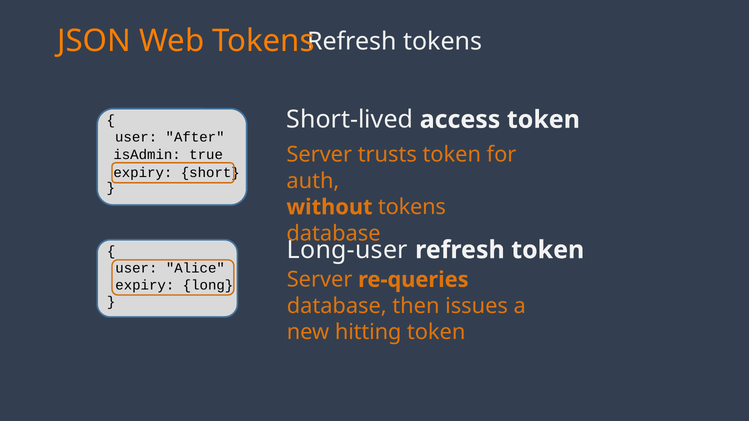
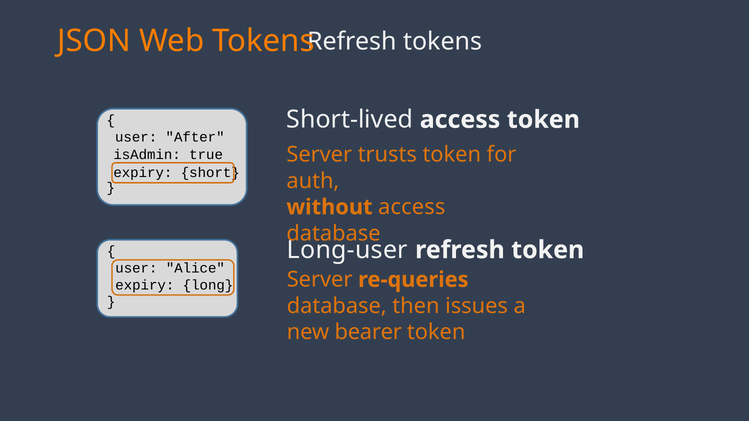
without tokens: tokens -> access
hitting: hitting -> bearer
